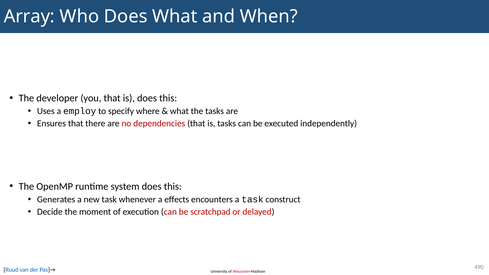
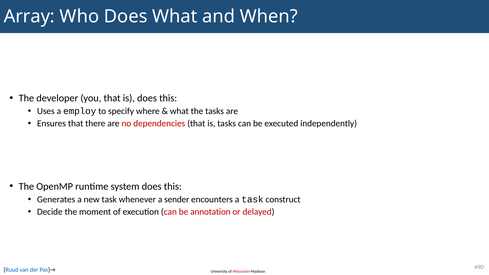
effects: effects -> sender
scratchpad: scratchpad -> annotation
